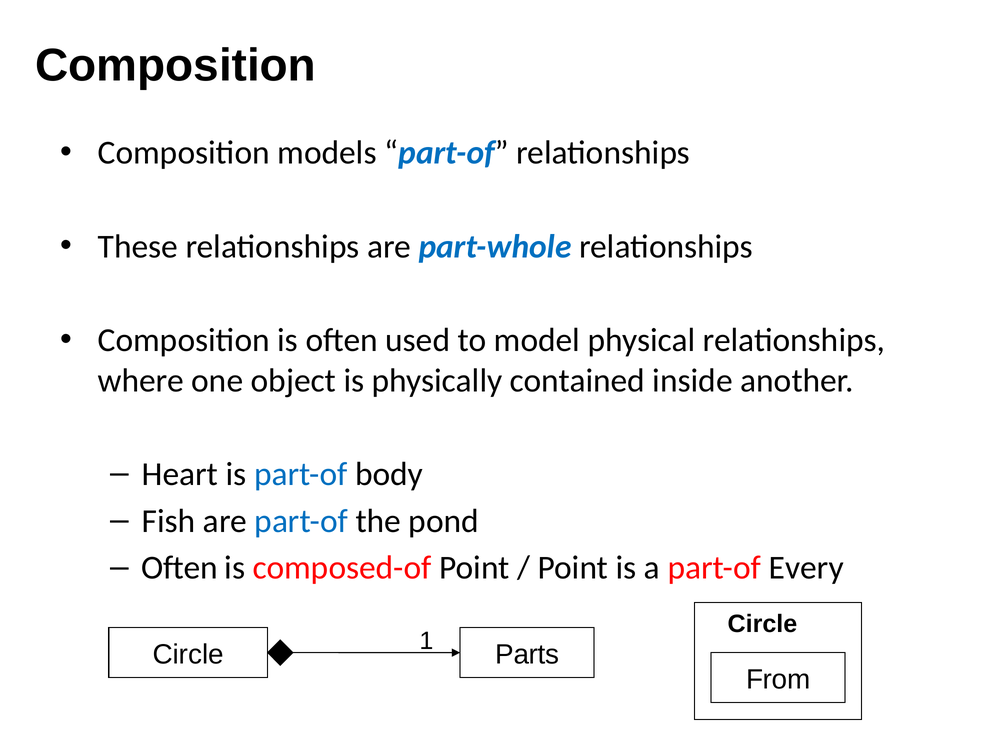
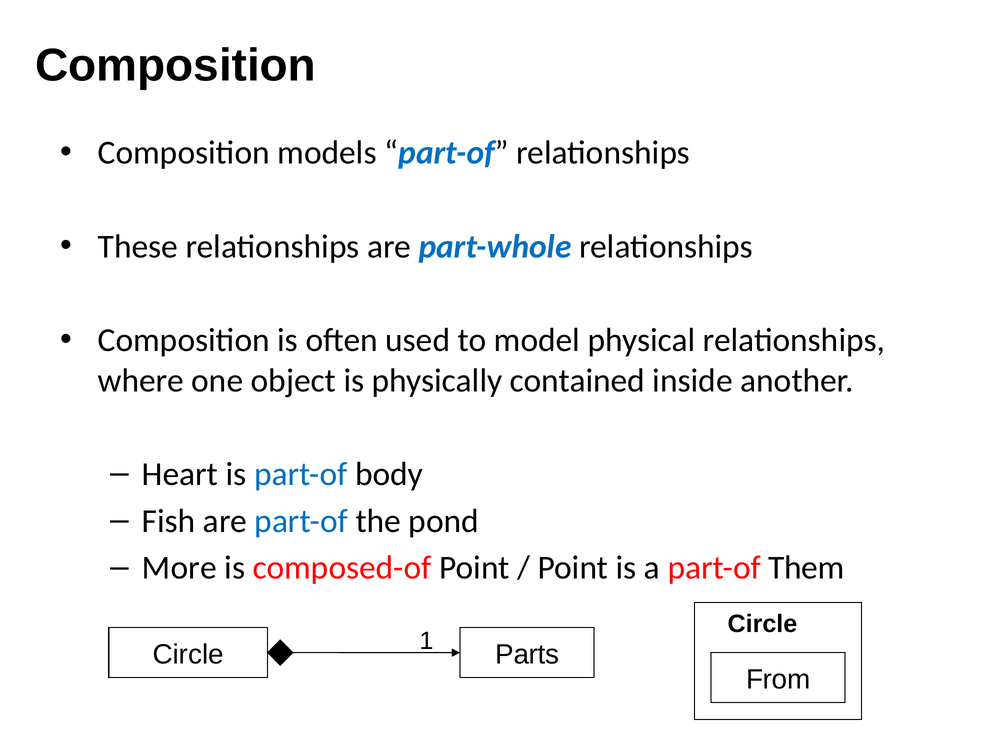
Often at (179, 568): Often -> More
Every: Every -> Them
